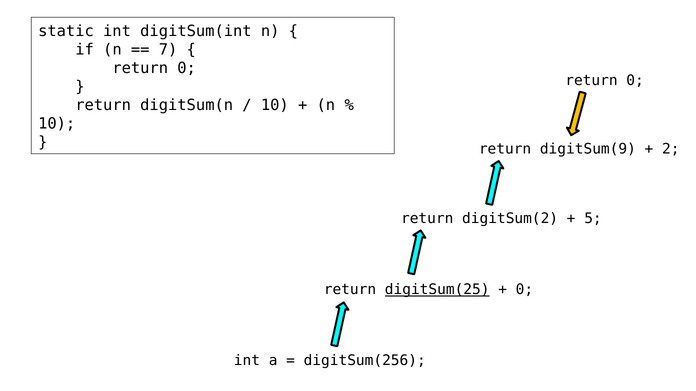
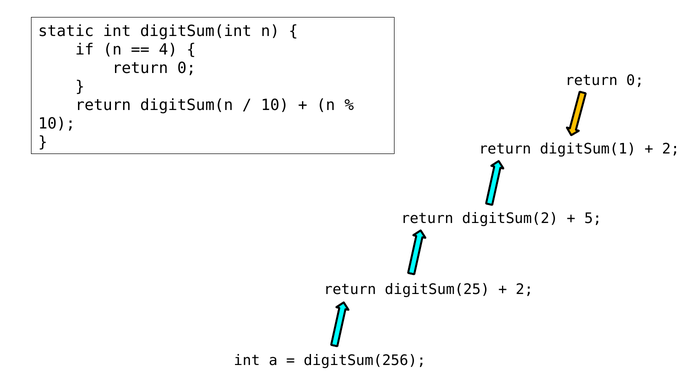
7: 7 -> 4
digitSum(9: digitSum(9 -> digitSum(1
digitSum(25 underline: present -> none
0 at (524, 290): 0 -> 2
